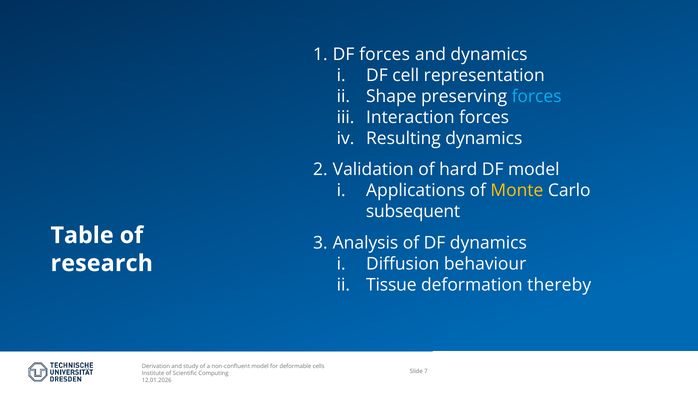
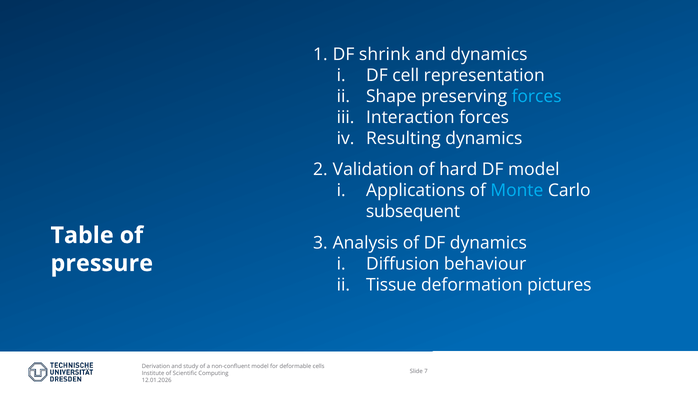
DF forces: forces -> shrink
Monte colour: yellow -> light blue
research: research -> pressure
thereby: thereby -> pictures
